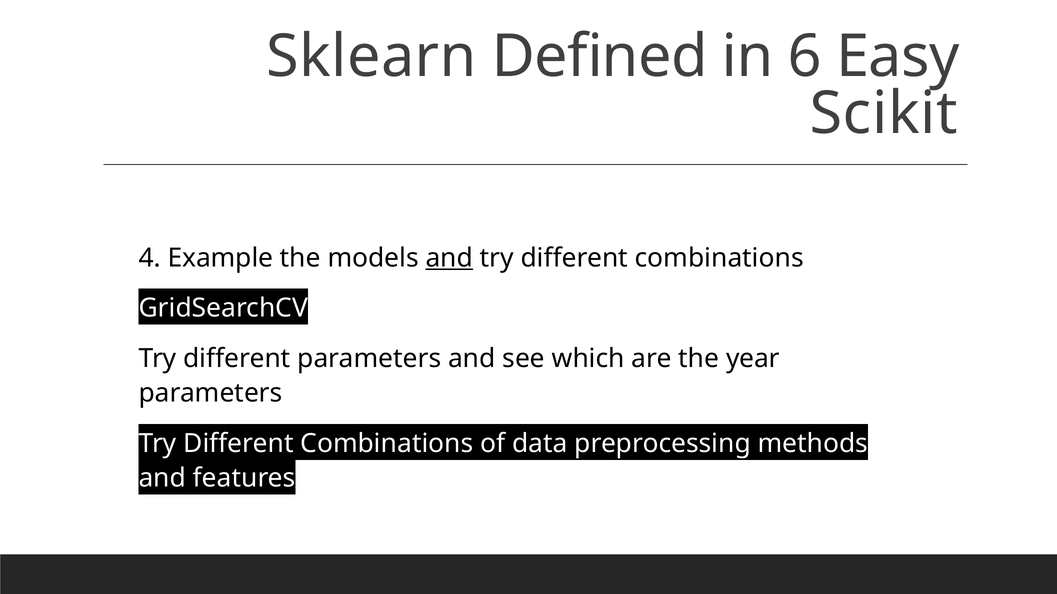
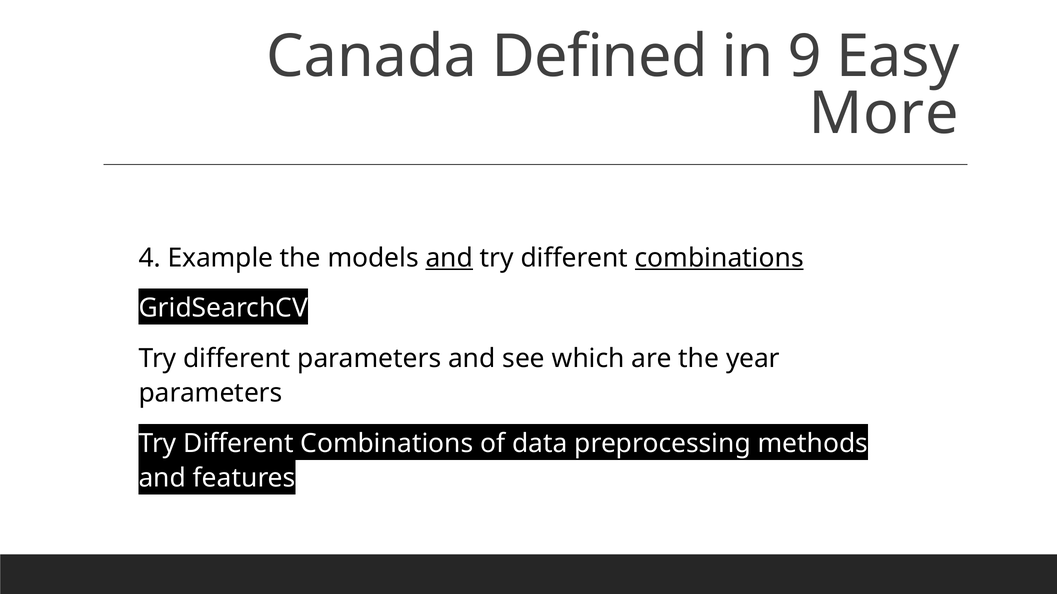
Sklearn: Sklearn -> Canada
6: 6 -> 9
Scikit: Scikit -> More
combinations at (719, 258) underline: none -> present
